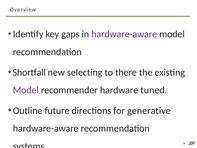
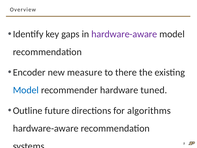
Shortfall: Shortfall -> Encoder
selecting: selecting -> measure
Model at (26, 90) colour: purple -> blue
generative: generative -> algorithms
